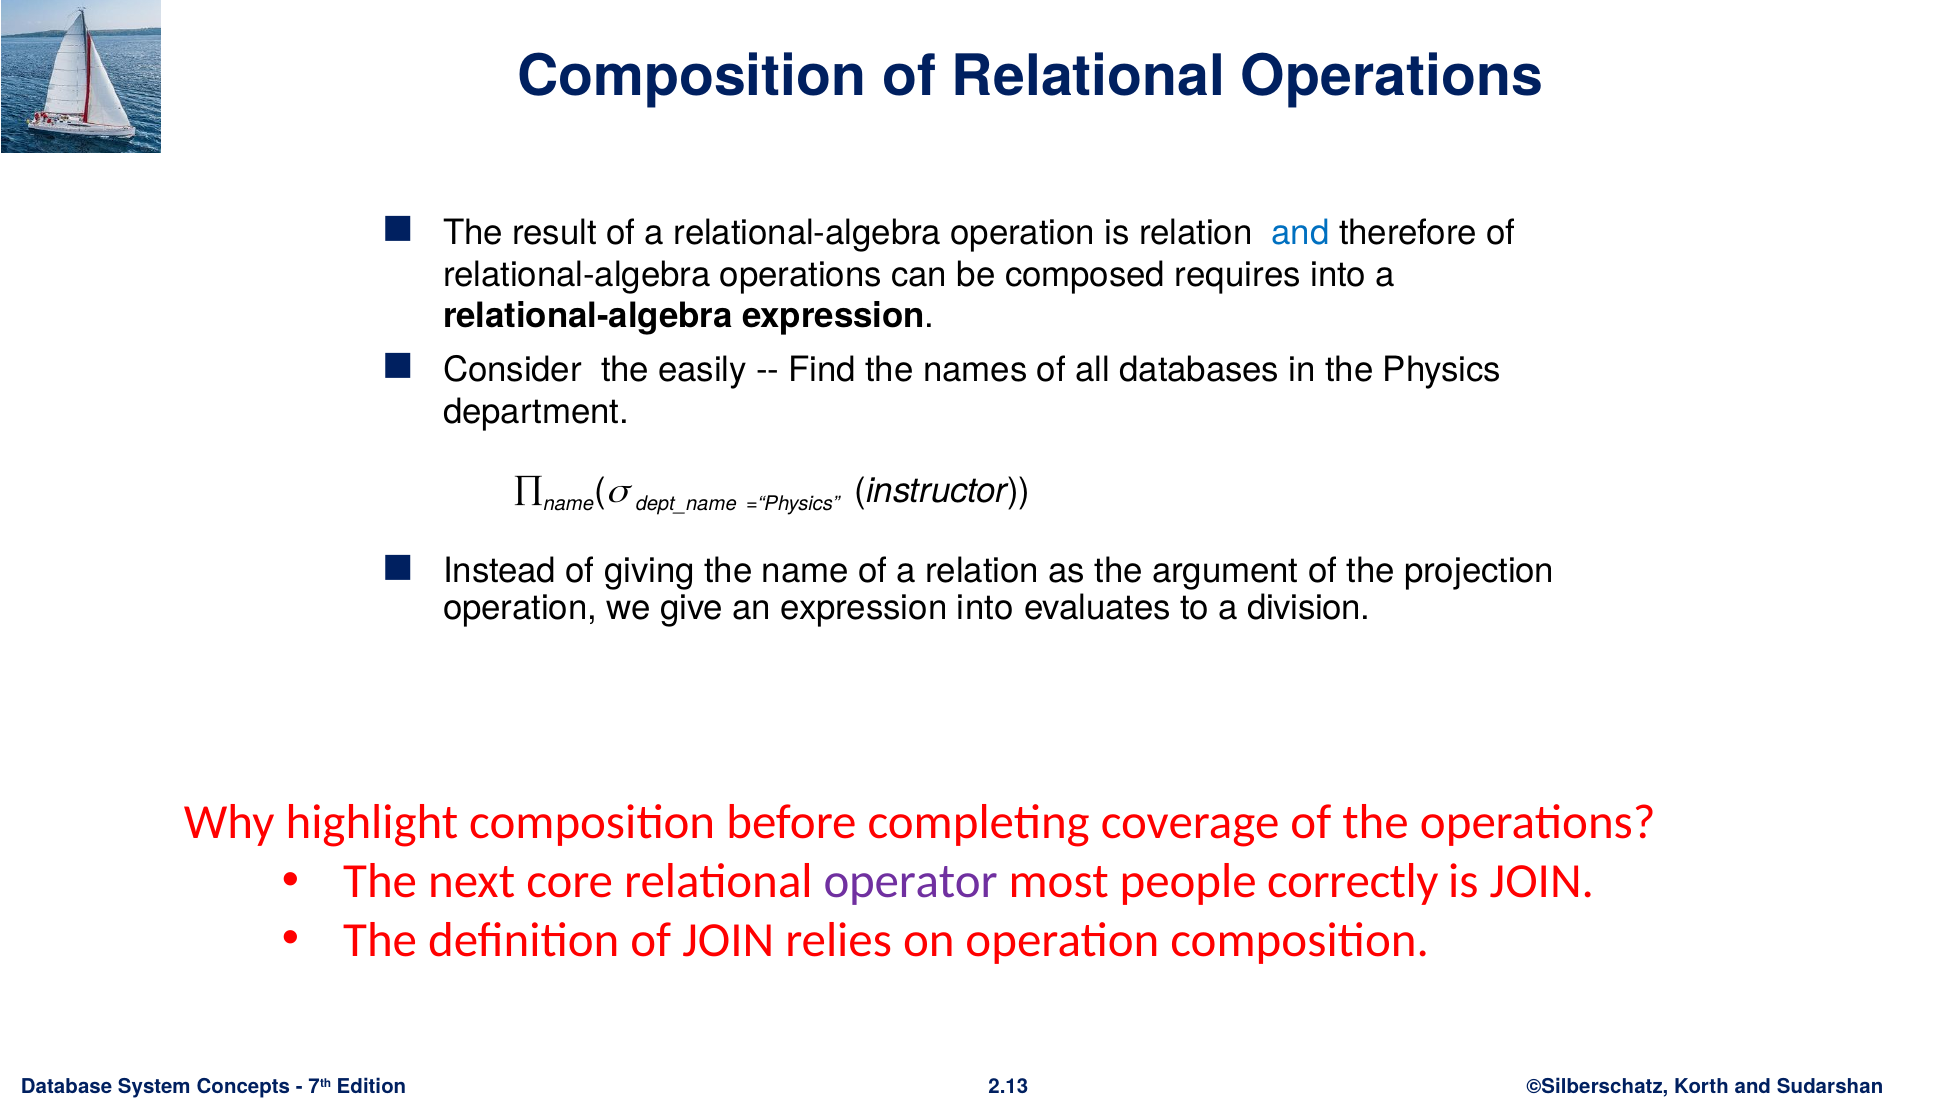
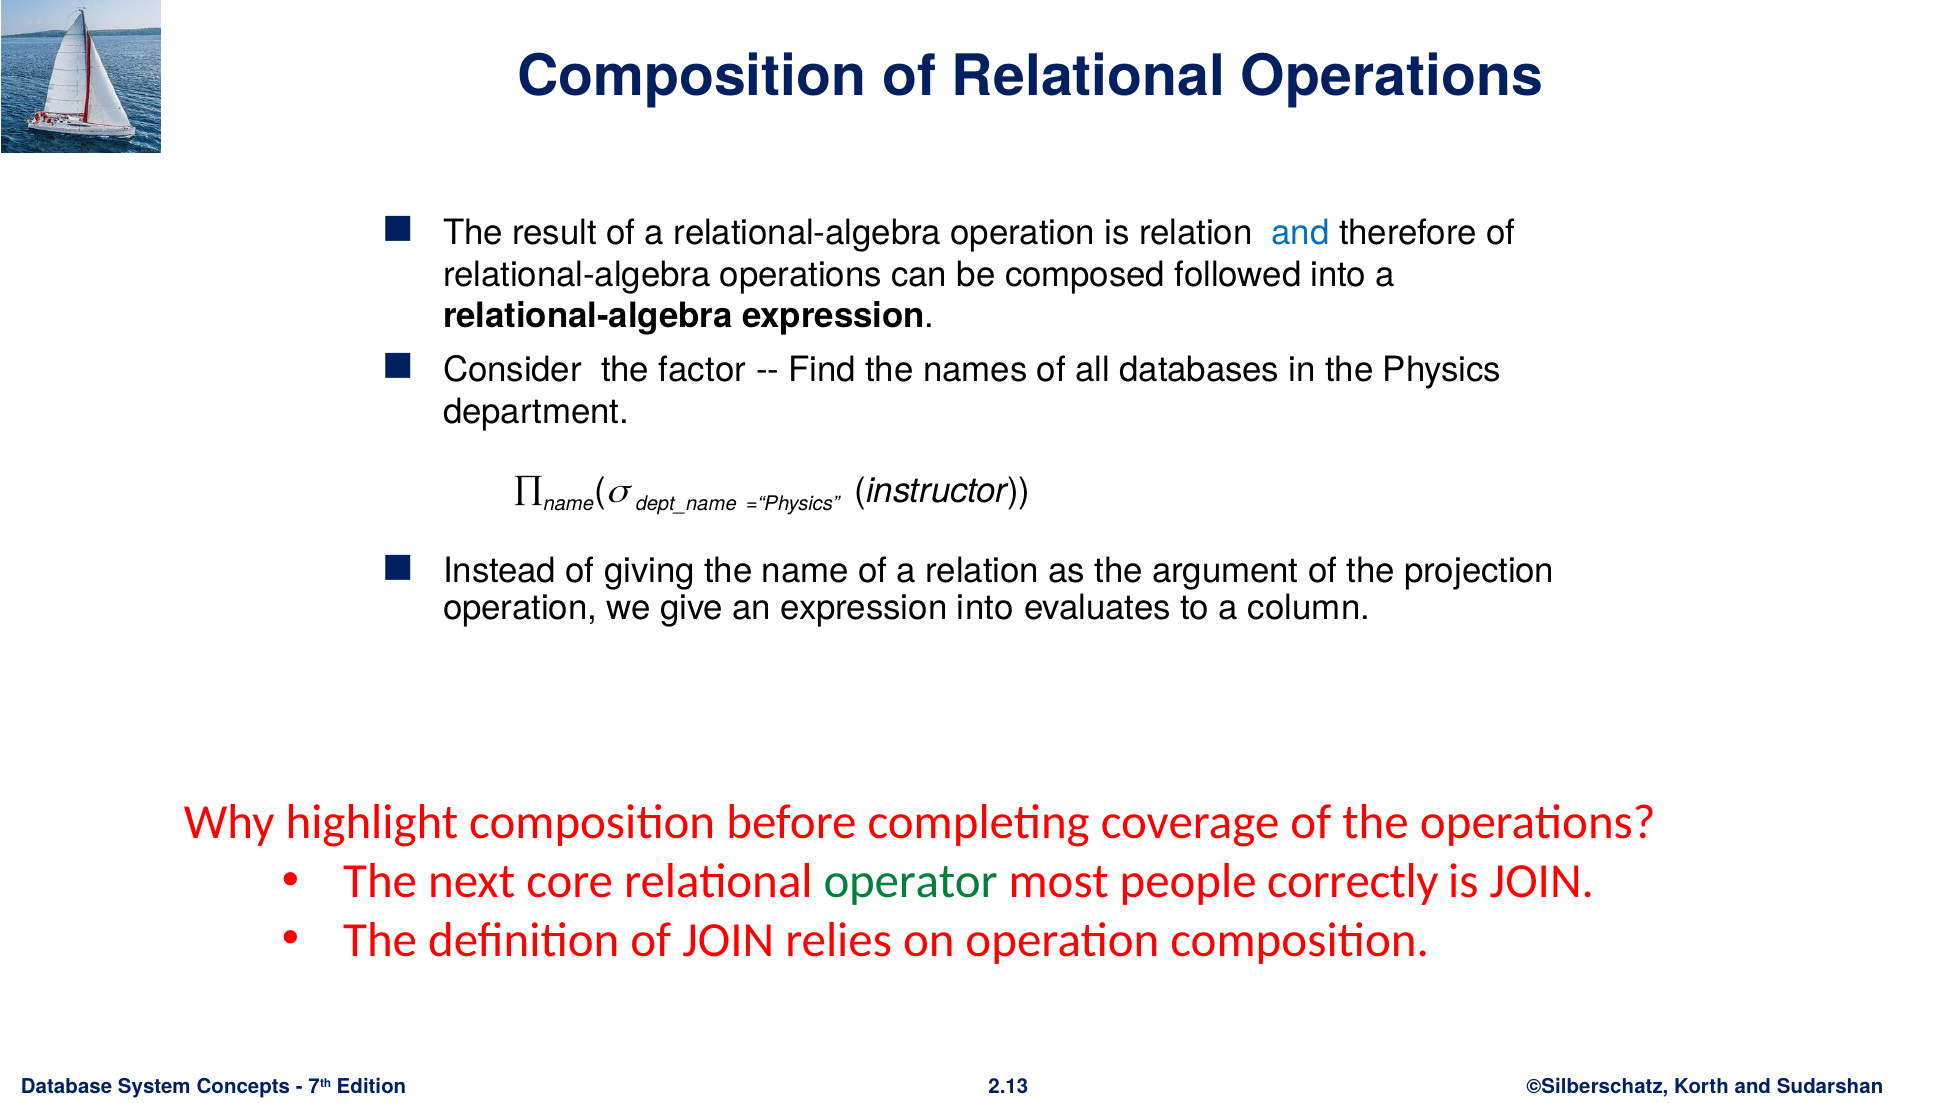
requires: requires -> followed
easily: easily -> factor
division: division -> column
operator colour: purple -> green
